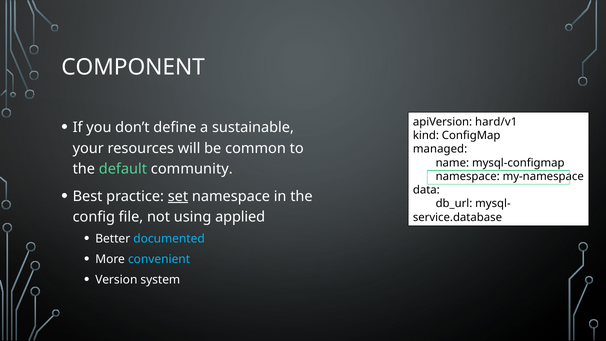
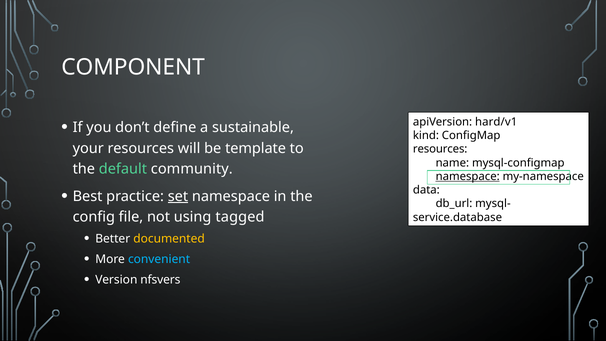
common: common -> template
managed at (440, 149): managed -> resources
namespace at (468, 176) underline: none -> present
applied: applied -> tagged
documented colour: light blue -> yellow
system: system -> nfsvers
